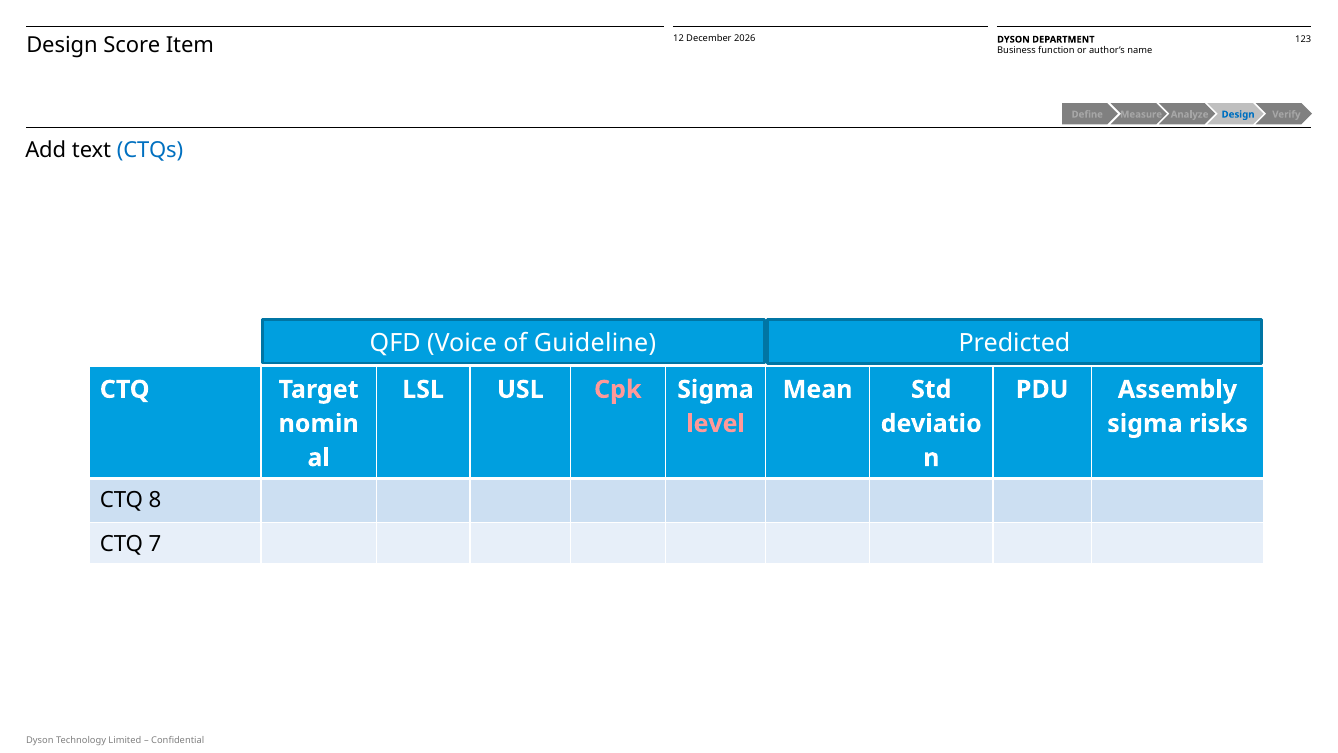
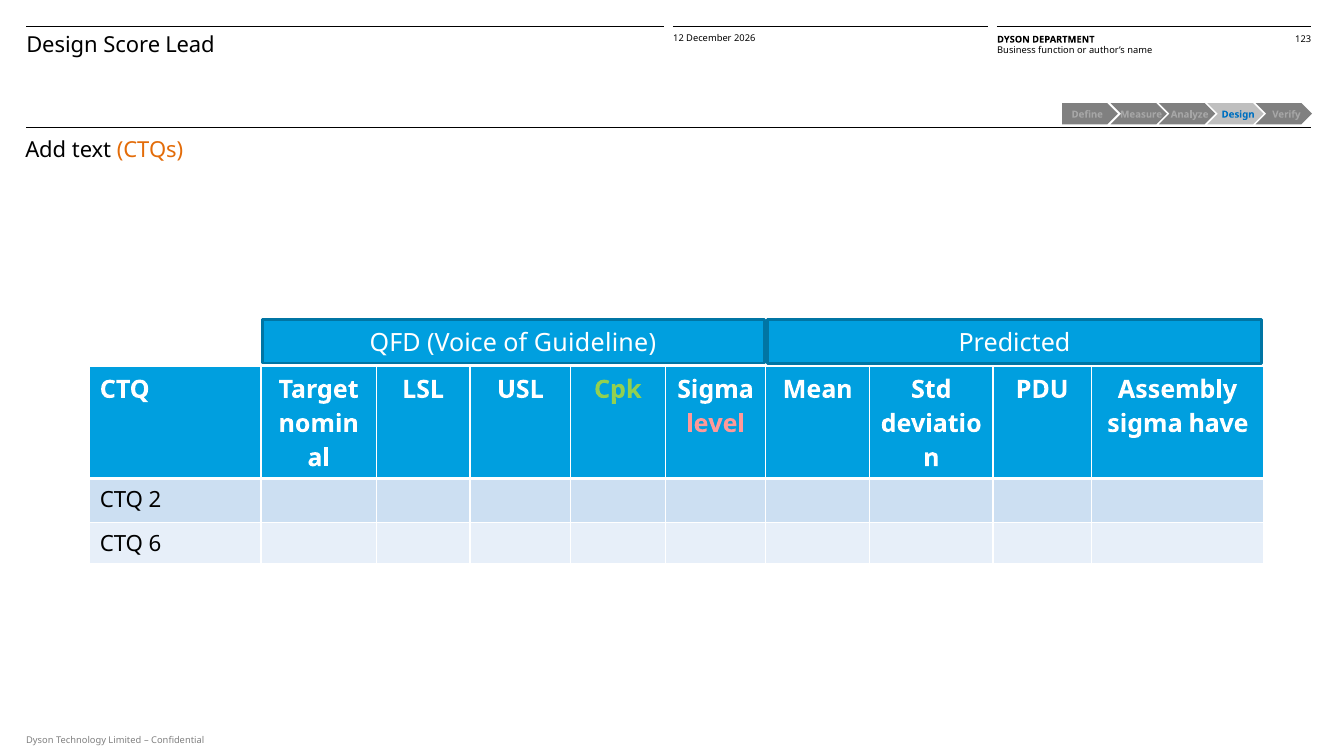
Item: Item -> Lead
CTQs colour: blue -> orange
Cpk colour: pink -> light green
risks: risks -> have
8: 8 -> 2
7: 7 -> 6
